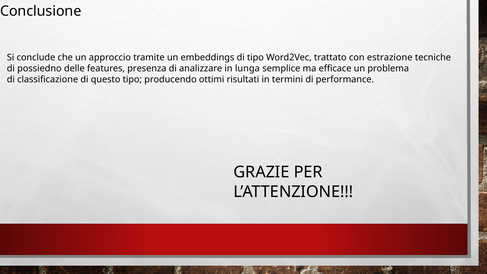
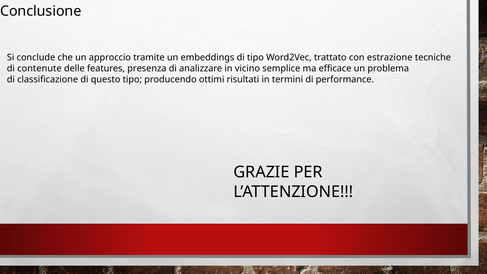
possiedno: possiedno -> contenute
lunga: lunga -> vicino
